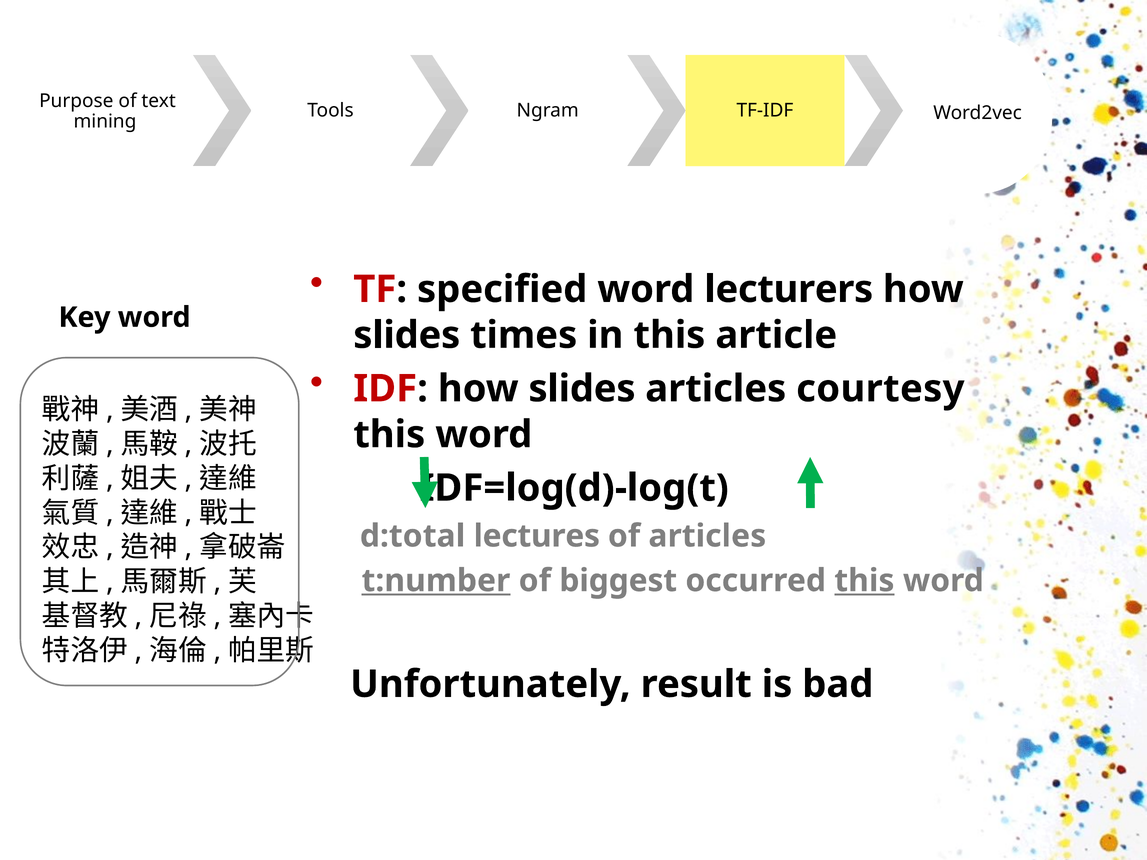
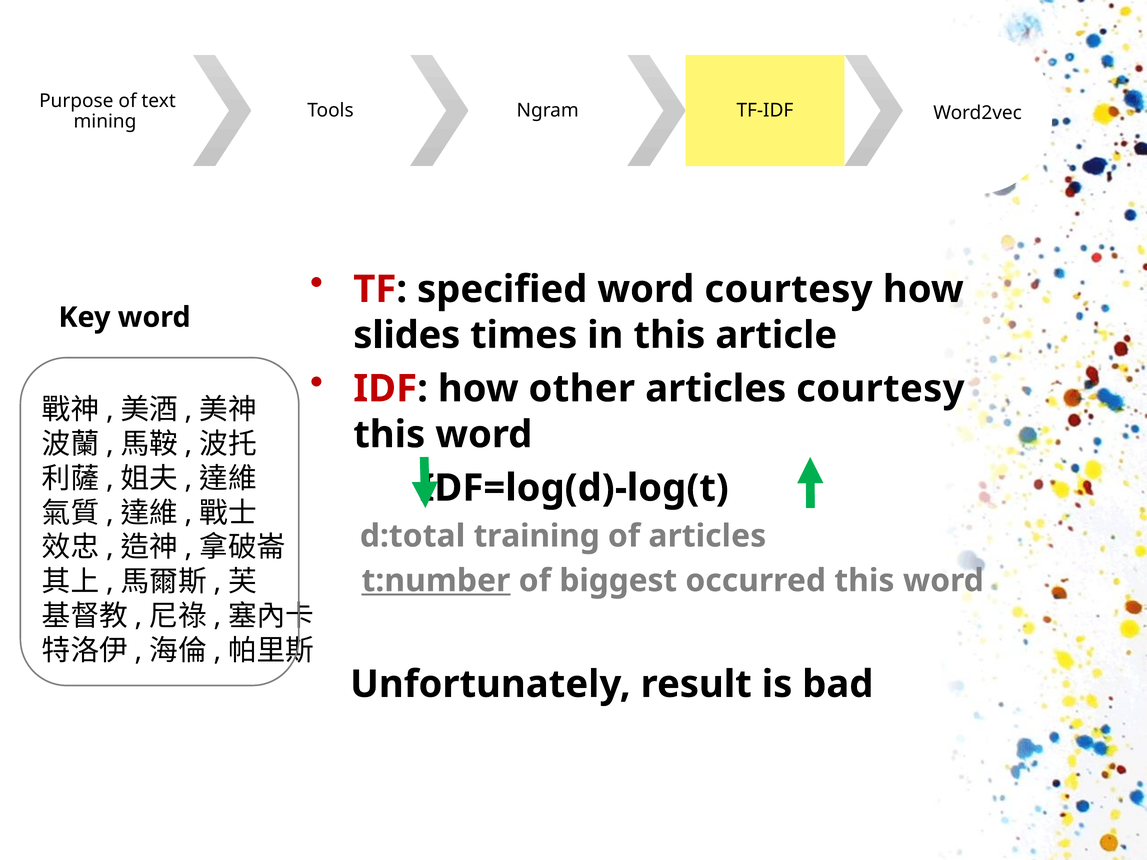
word lecturers: lecturers -> courtesy
IDF how slides: slides -> other
lectures: lectures -> training
this at (864, 581) underline: present -> none
